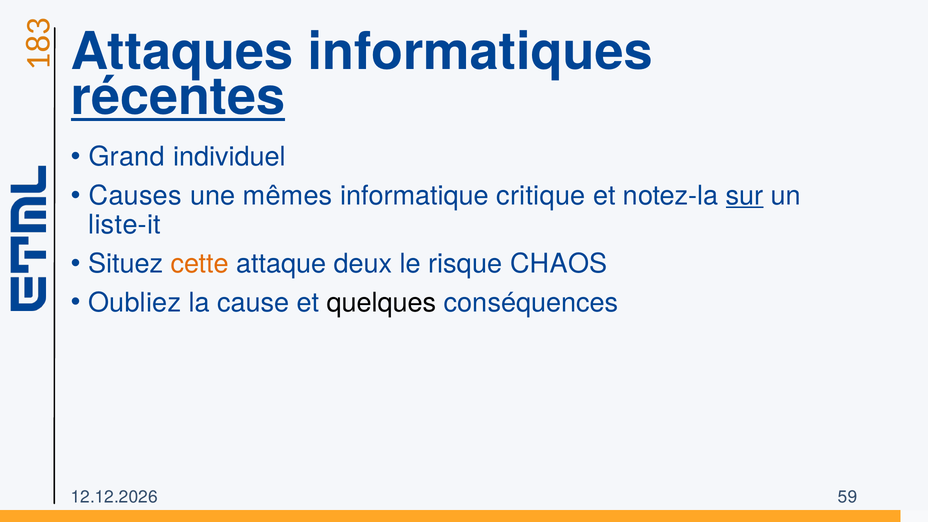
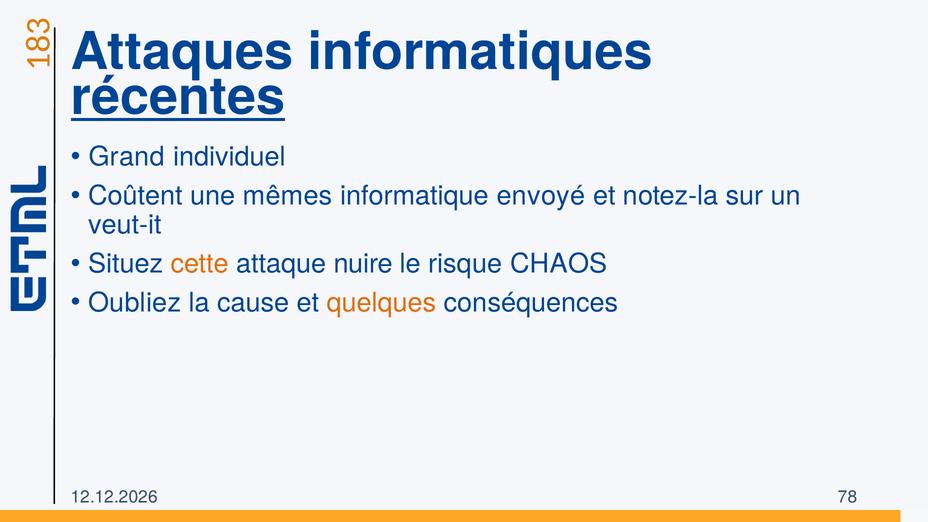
Causes: Causes -> Coûtent
critique: critique -> envoyé
sur underline: present -> none
liste-it: liste-it -> veut-it
deux: deux -> nuire
quelques colour: black -> orange
59: 59 -> 78
